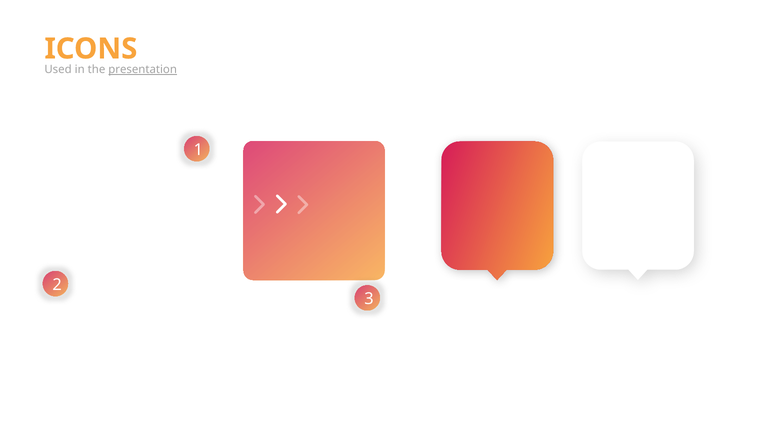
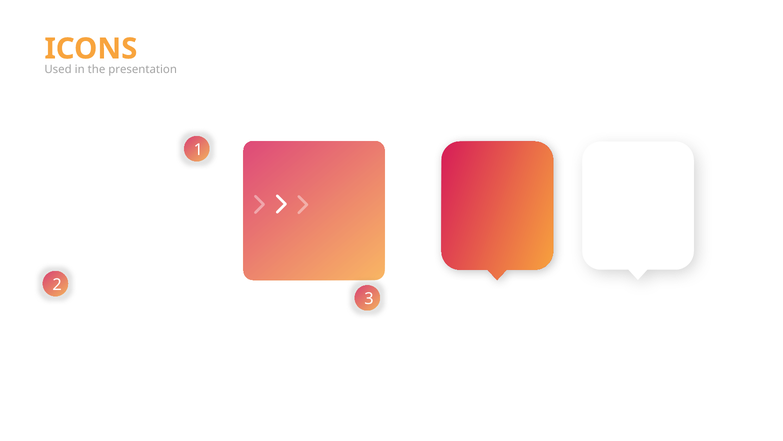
presentation underline: present -> none
